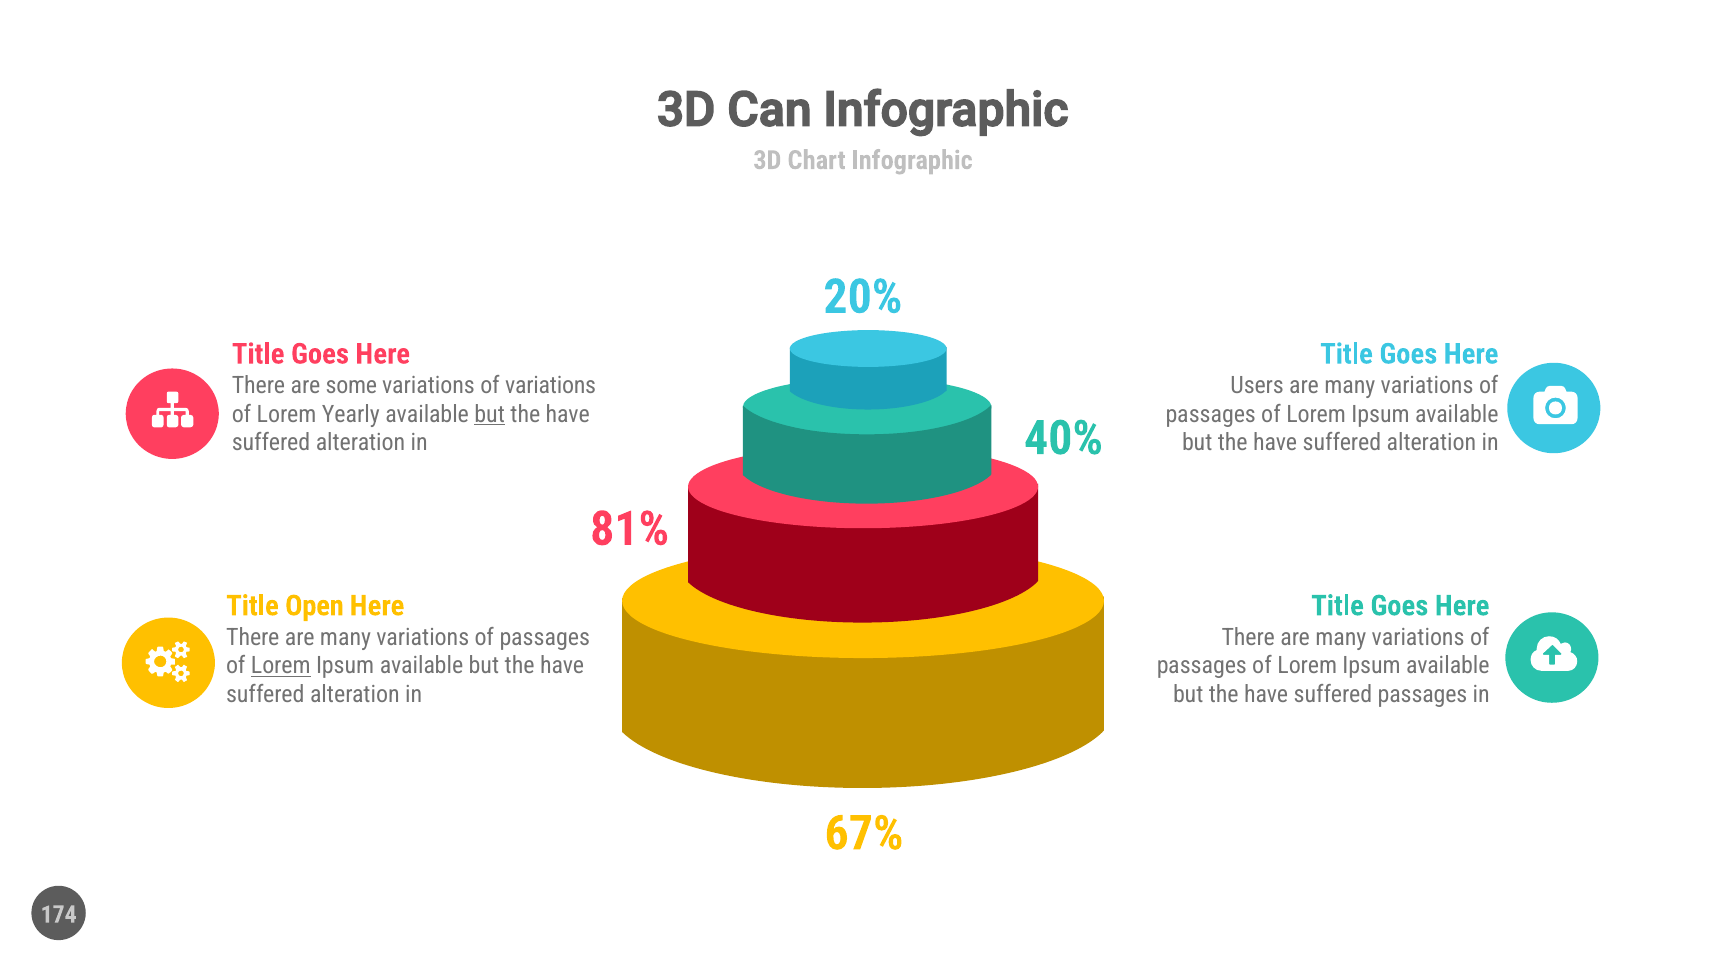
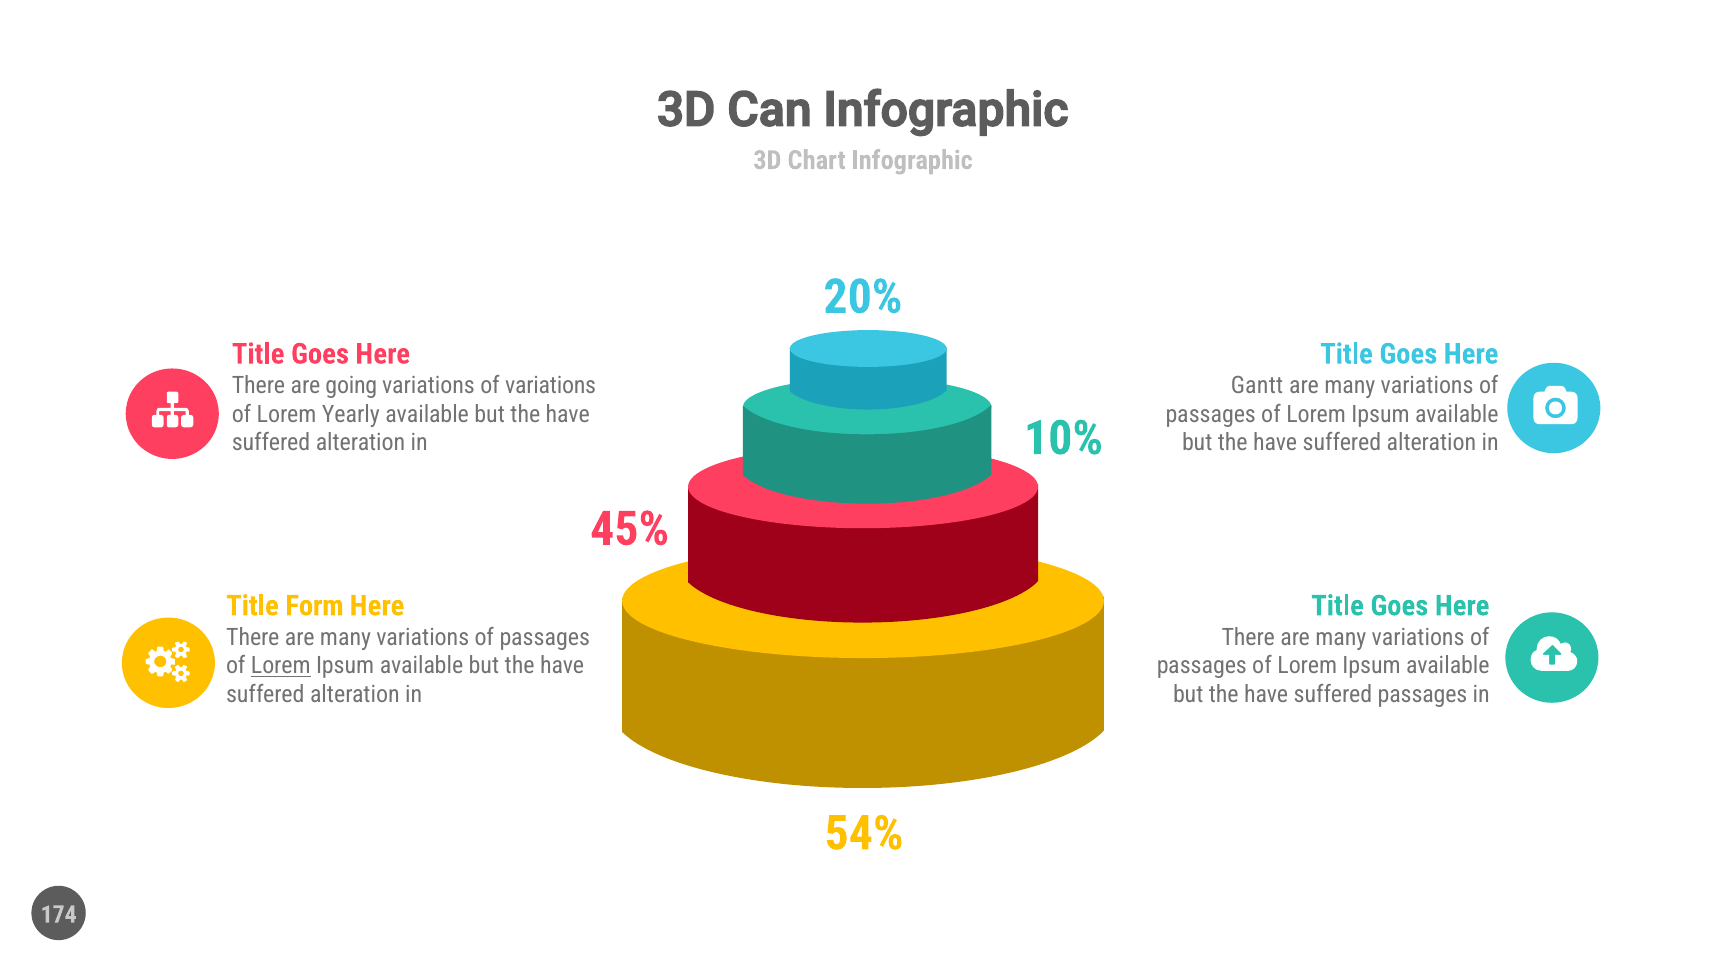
some: some -> going
Users: Users -> Gantt
but at (490, 414) underline: present -> none
40%: 40% -> 10%
81%: 81% -> 45%
Open: Open -> Form
67%: 67% -> 54%
